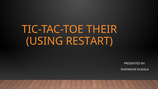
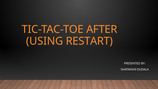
THEIR: THEIR -> AFTER
